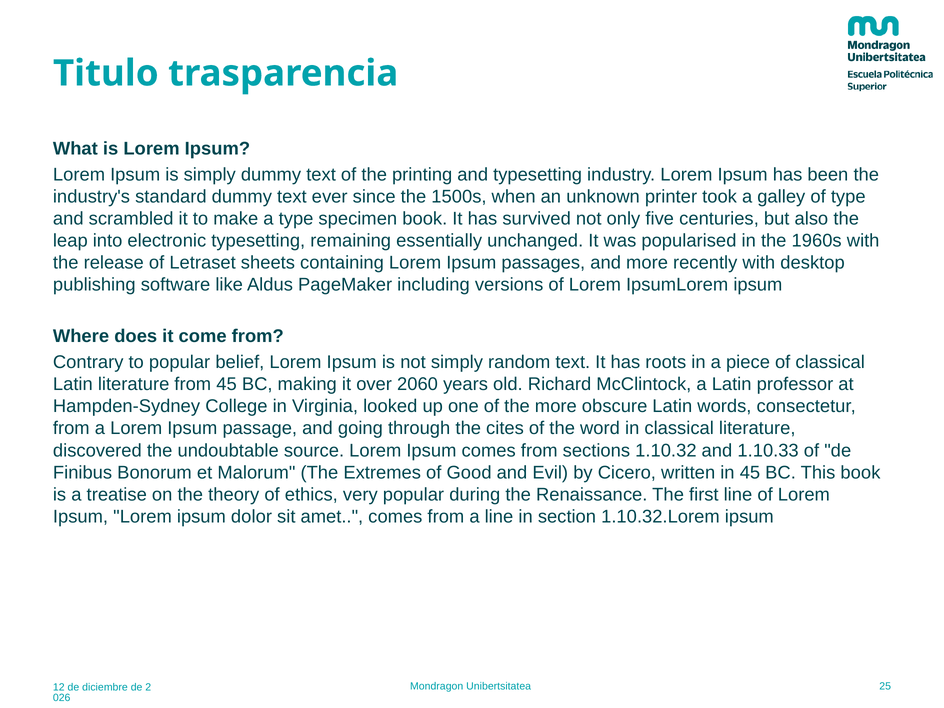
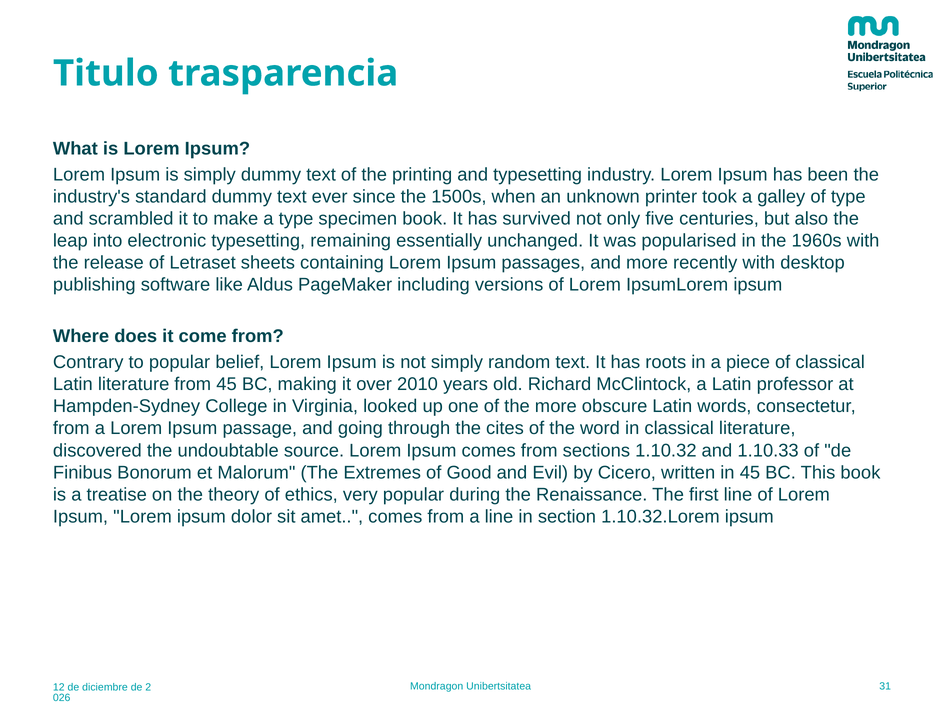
2060: 2060 -> 2010
25: 25 -> 31
